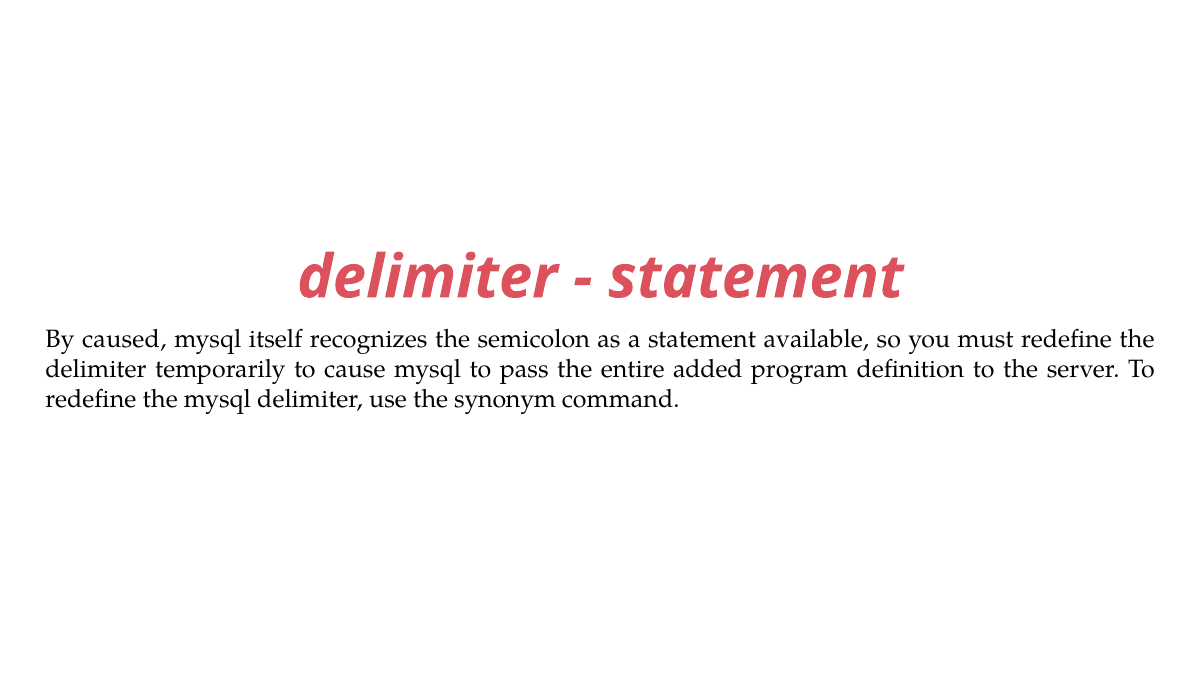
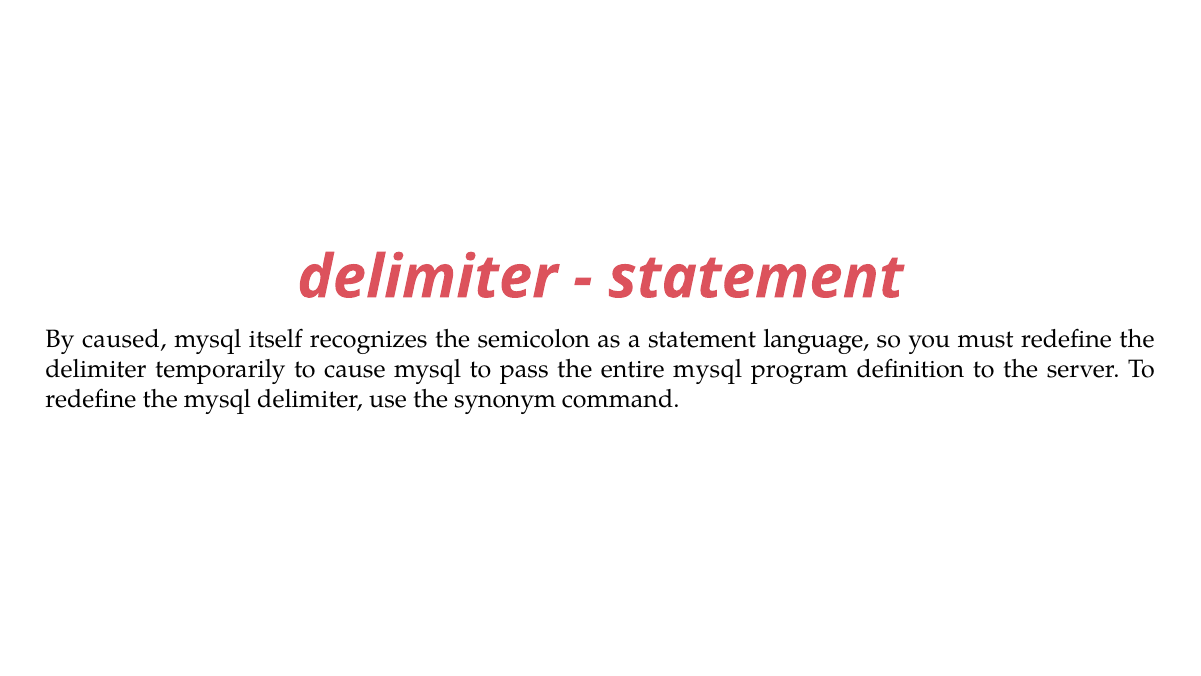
available: available -> language
entire added: added -> mysql
